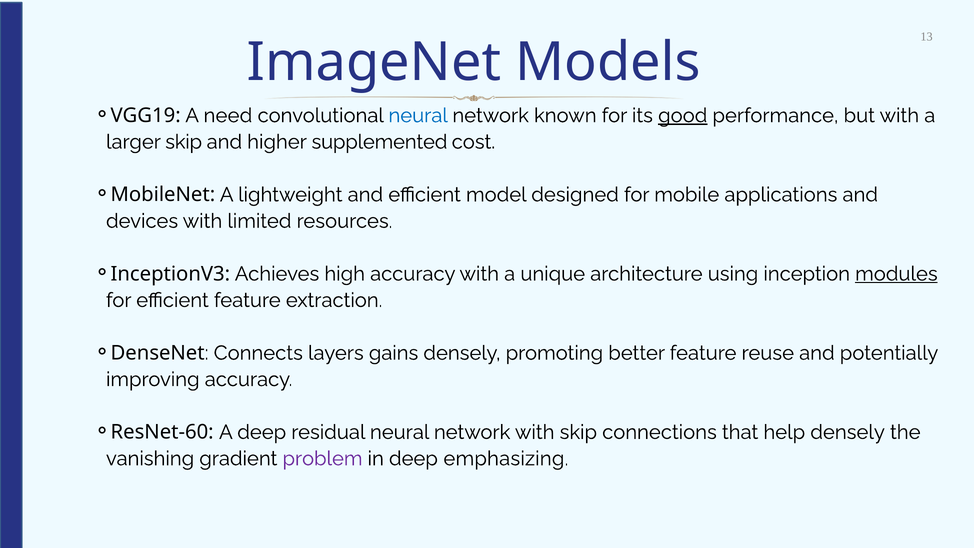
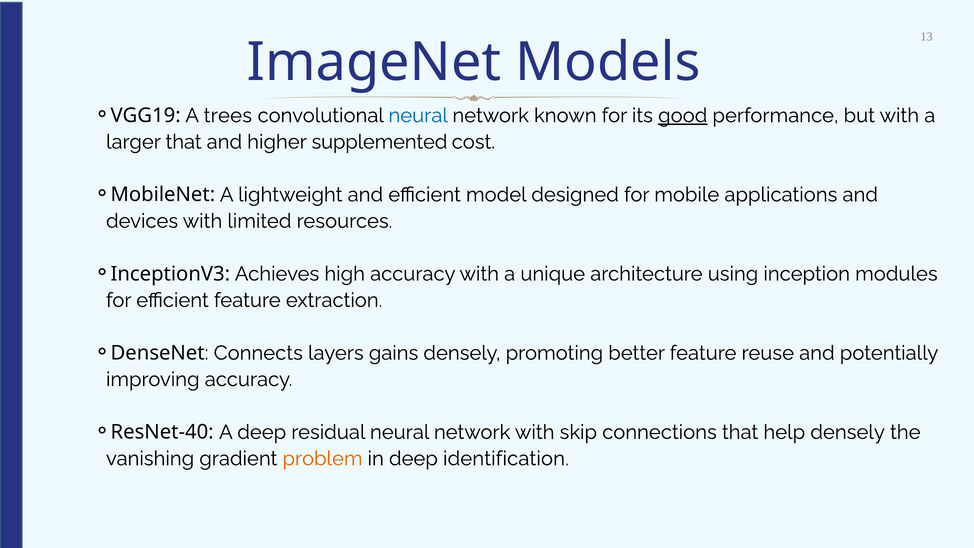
need: need -> trees
larger skip: skip -> that
modules underline: present -> none
ResNet-60: ResNet-60 -> ResNet-40
problem colour: purple -> orange
emphasizing: emphasizing -> identification
